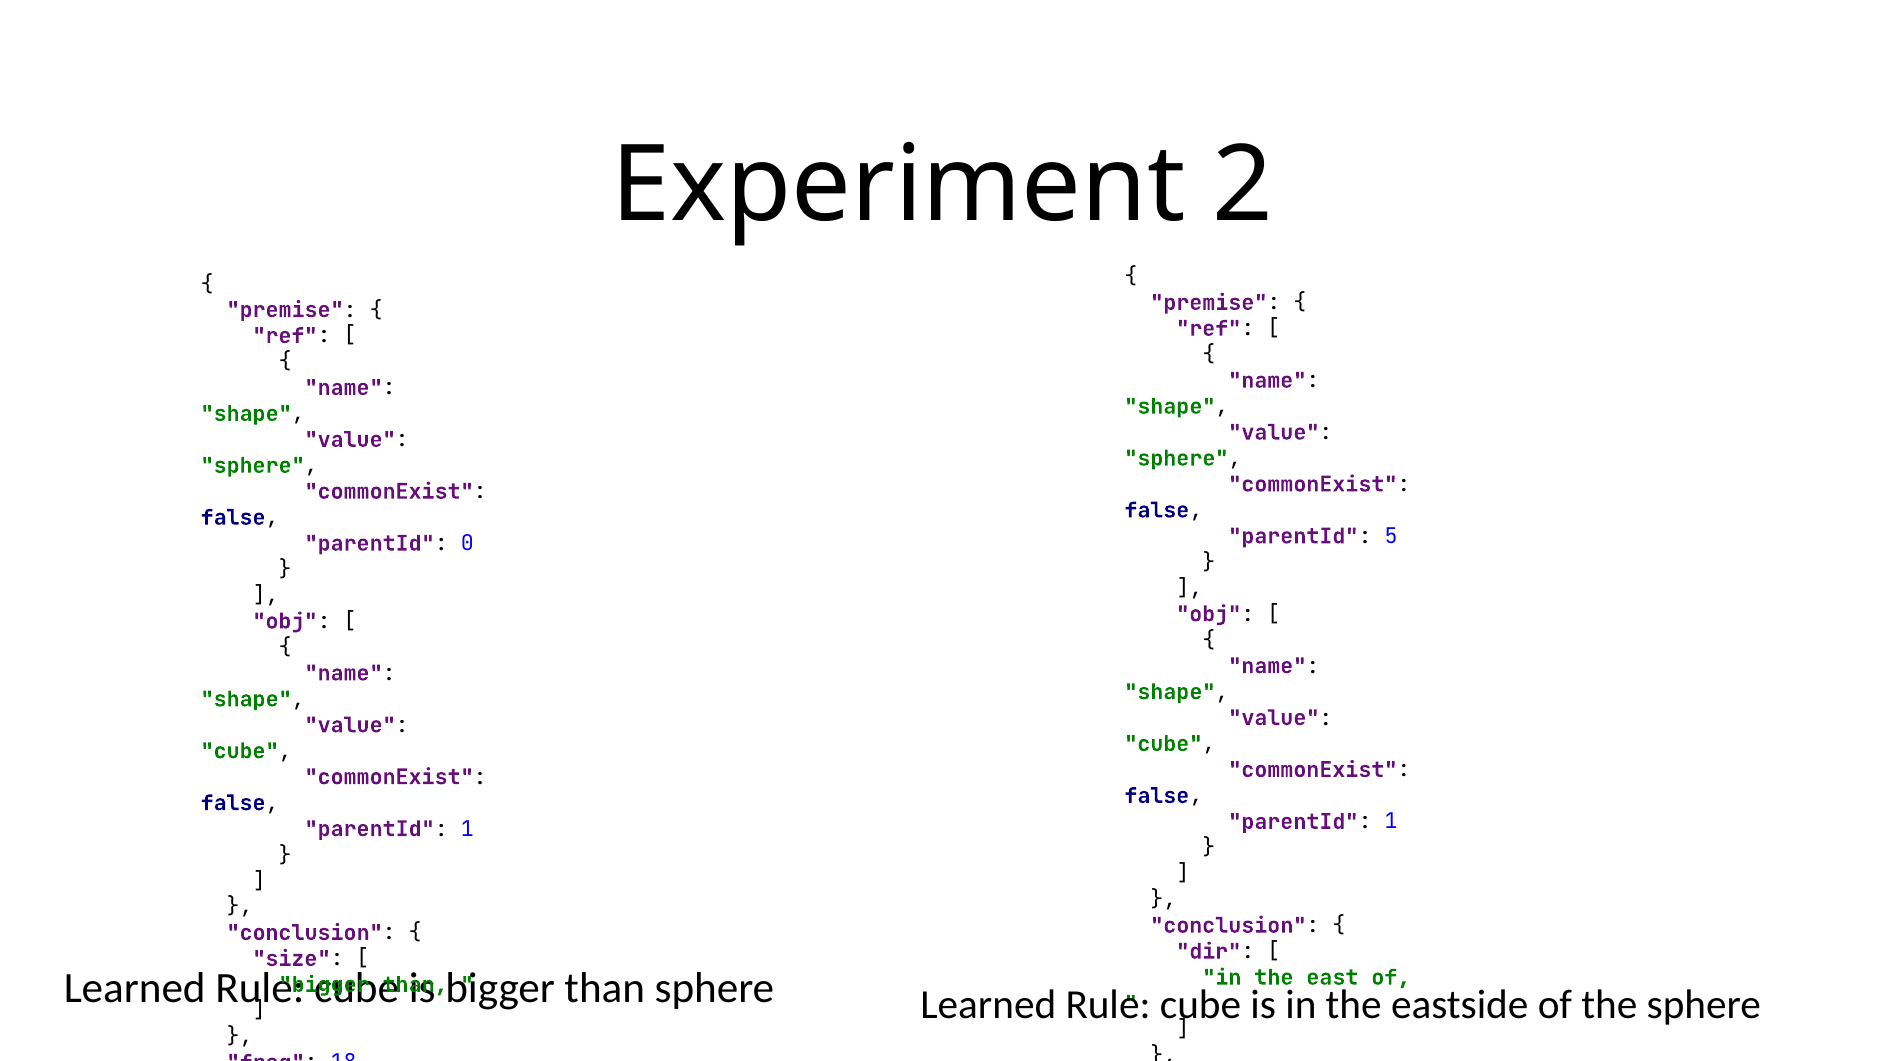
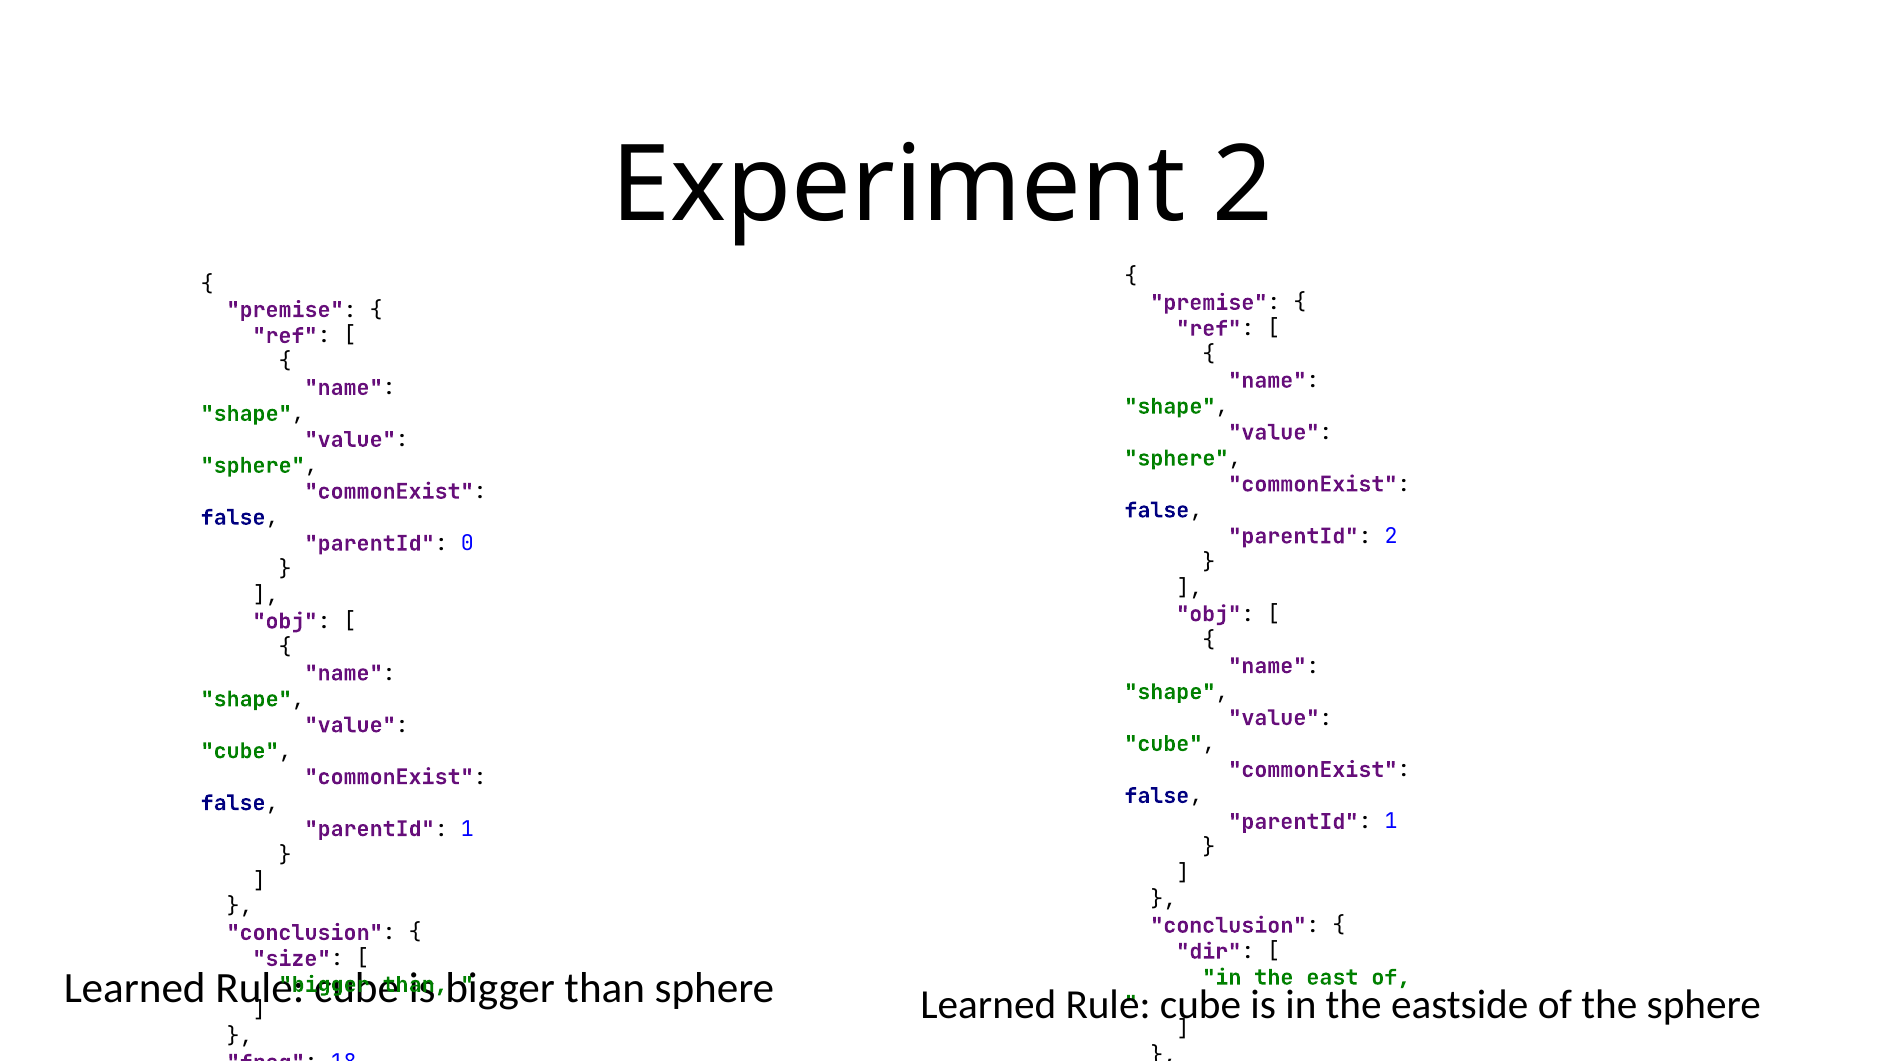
parentId 5: 5 -> 2
